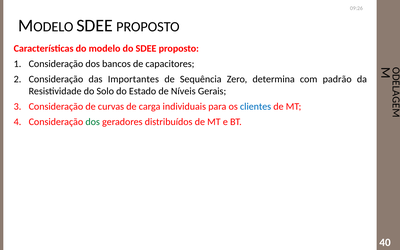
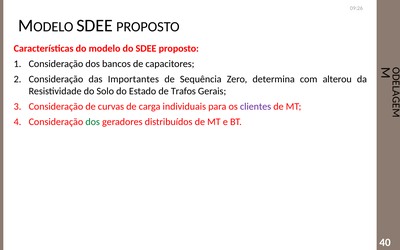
padrão: padrão -> alterou
Níveis: Níveis -> Trafos
clientes colour: blue -> purple
